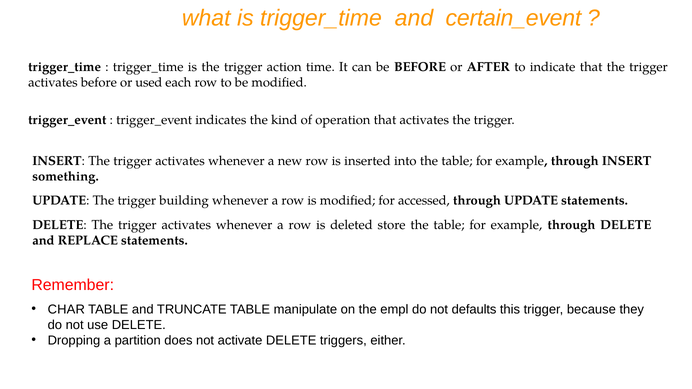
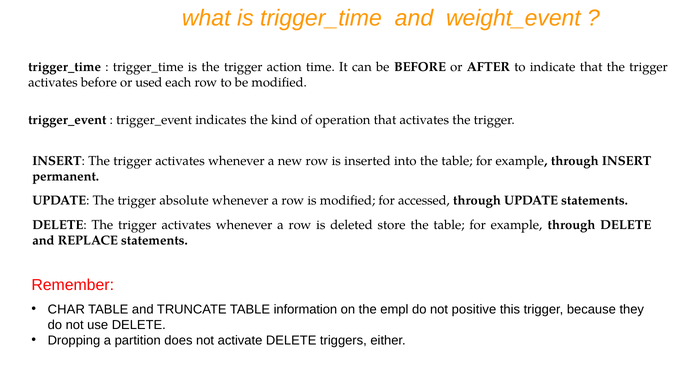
certain_event: certain_event -> weight_event
something: something -> permanent
building: building -> absolute
manipulate: manipulate -> information
defaults: defaults -> positive
